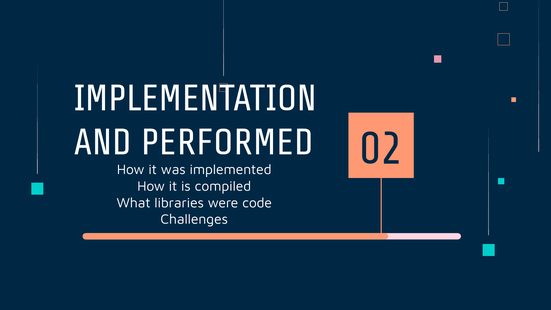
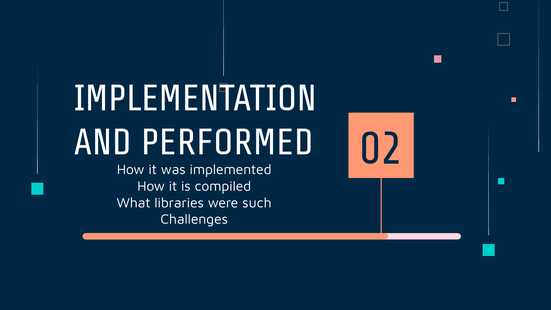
code: code -> such
